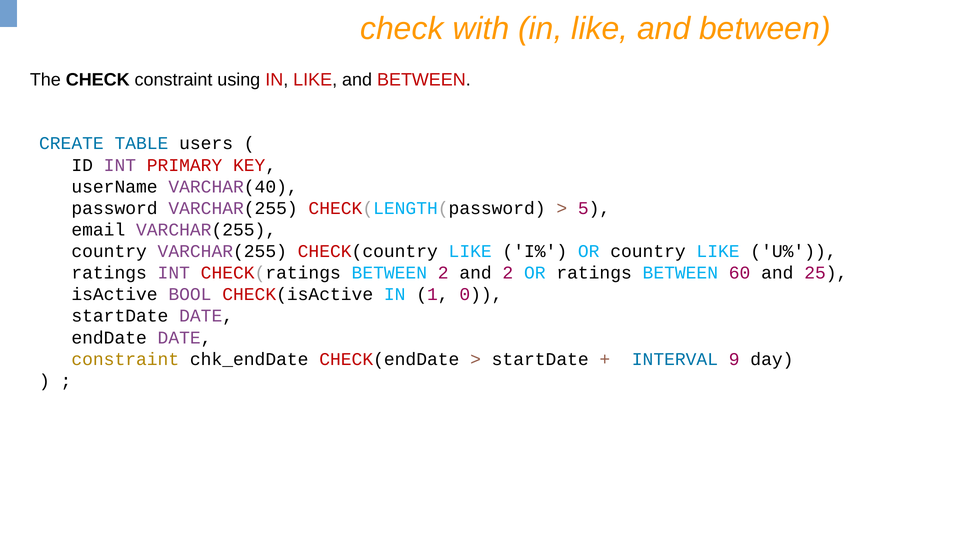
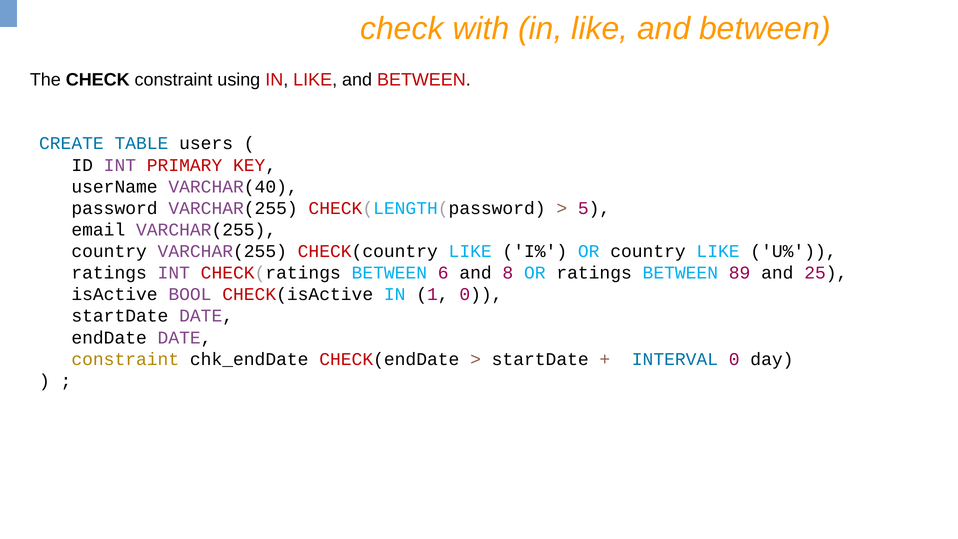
BETWEEN 2: 2 -> 6
and 2: 2 -> 8
60: 60 -> 89
INTERVAL 9: 9 -> 0
